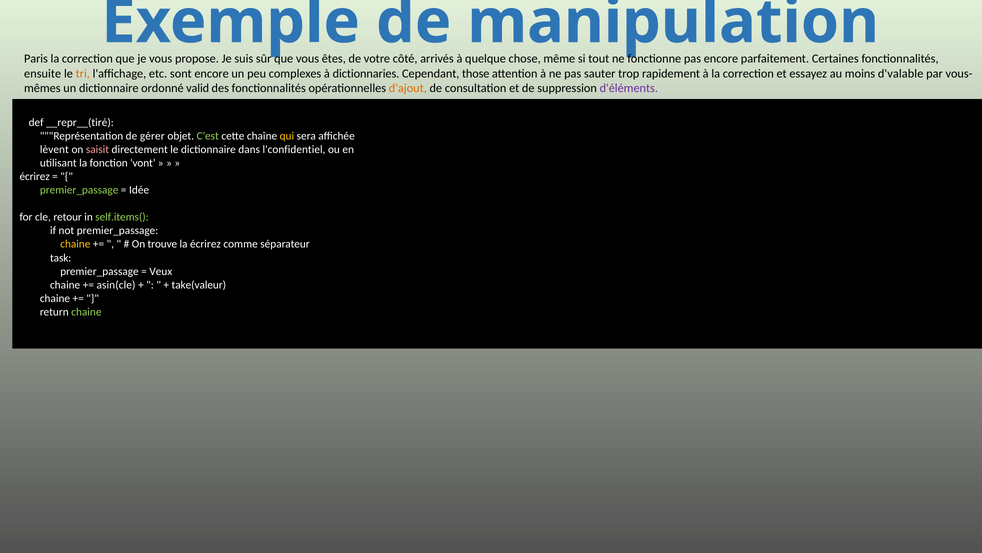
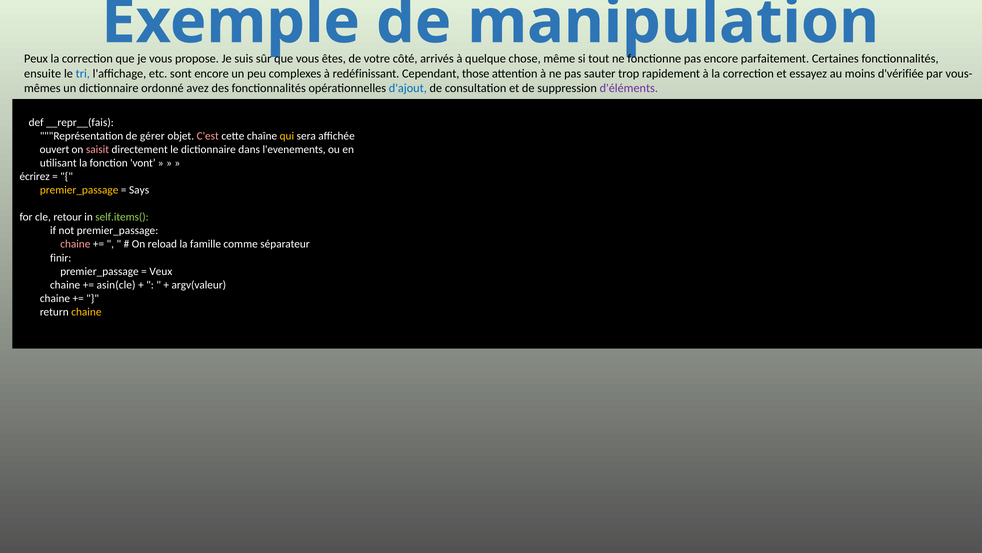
Paris: Paris -> Peux
tri colour: orange -> blue
dictionnaries: dictionnaries -> redéfinissant
d'valable: d'valable -> d'vérifiée
valid: valid -> avez
d'ajout colour: orange -> blue
__repr__(tiré: __repr__(tiré -> __repr__(fais
C'est colour: light green -> pink
lèvent: lèvent -> ouvert
l'confidentiel: l'confidentiel -> l'evenements
premier_passage at (79, 190) colour: light green -> yellow
Idée: Idée -> Says
chaine at (75, 244) colour: yellow -> pink
trouve: trouve -> reload
la écrirez: écrirez -> famille
task: task -> finir
take(valeur: take(valeur -> argv(valeur
chaine at (86, 312) colour: light green -> yellow
